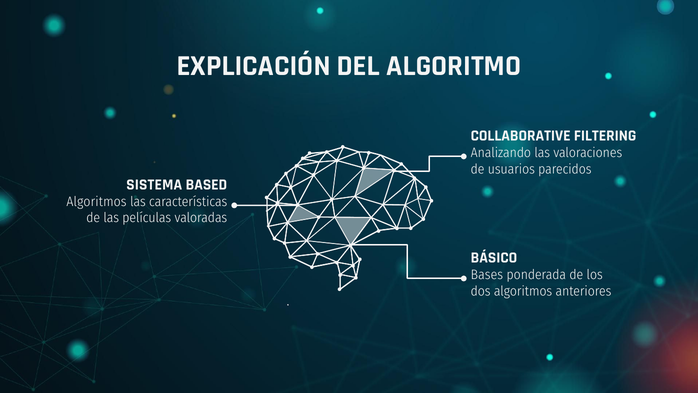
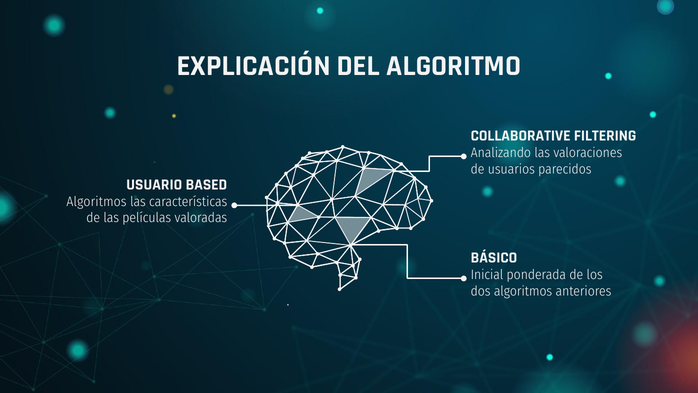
SISTEMA: SISTEMA -> USUARIO
Bases: Bases -> Inicial
